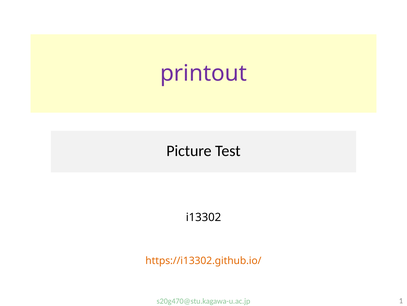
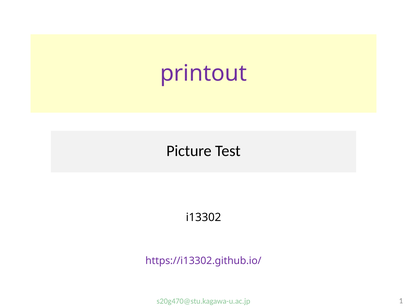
https://i13302.github.io/ colour: orange -> purple
